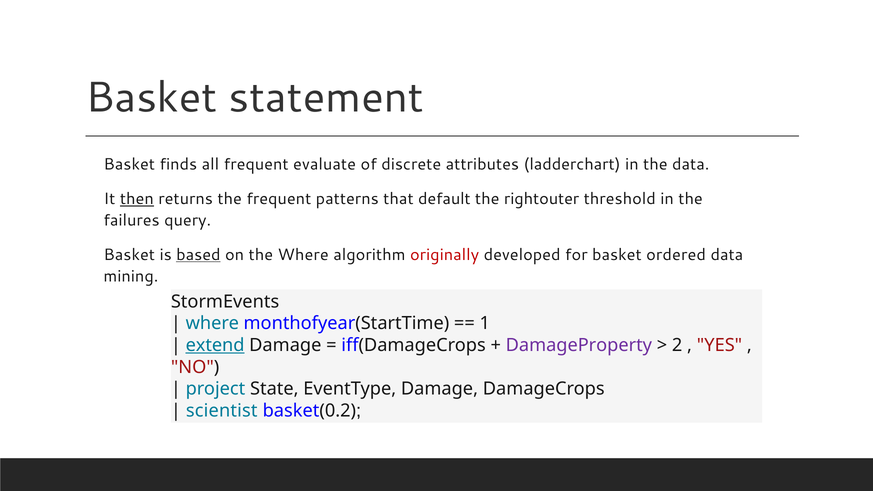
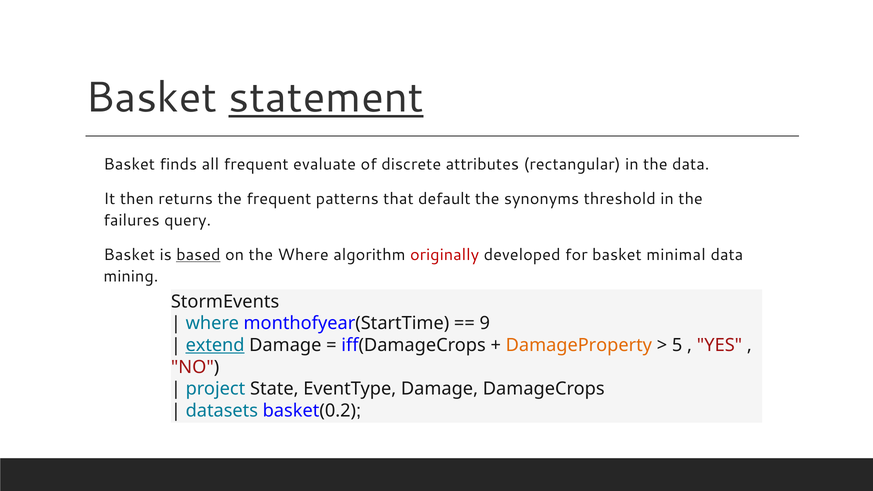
statement underline: none -> present
ladderchart: ladderchart -> rectangular
then underline: present -> none
rightouter: rightouter -> synonyms
ordered: ordered -> minimal
1: 1 -> 9
DamageProperty colour: purple -> orange
2: 2 -> 5
scientist: scientist -> datasets
